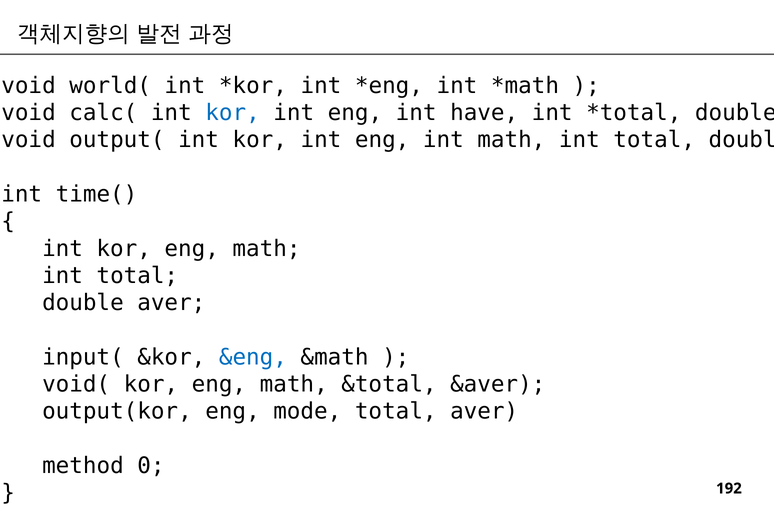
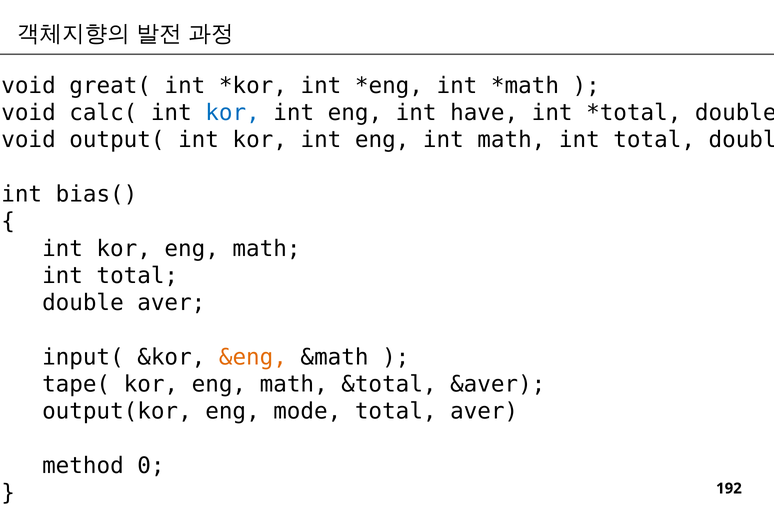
world(: world( -> great(
time(: time( -> bias(
&eng colour: blue -> orange
void(: void( -> tape(
